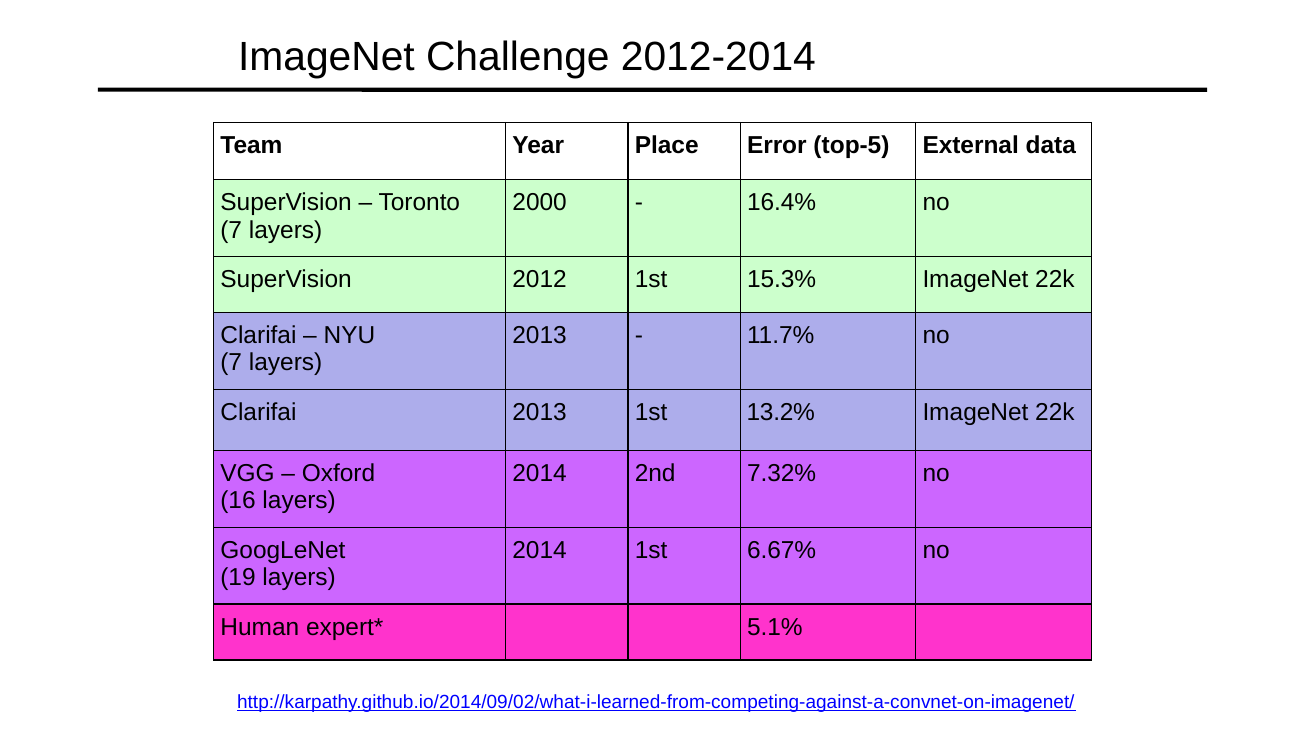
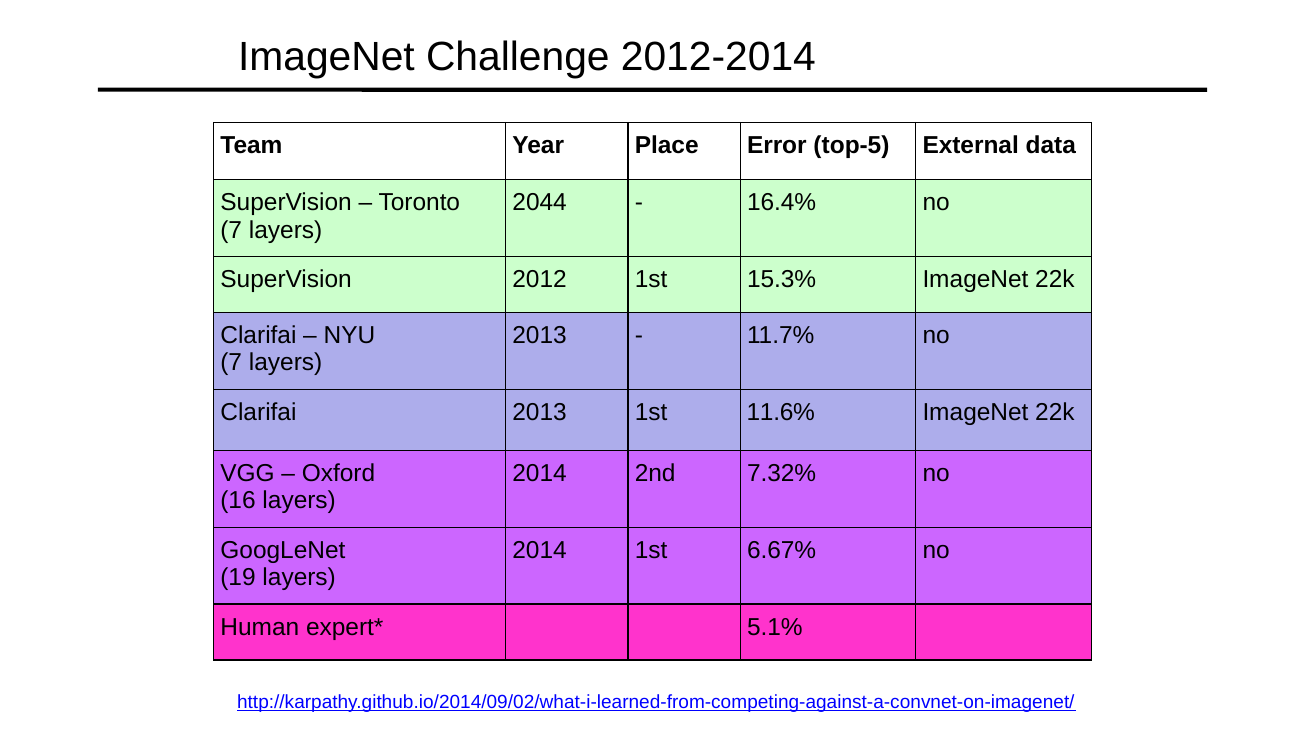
2000: 2000 -> 2044
13.2%: 13.2% -> 11.6%
